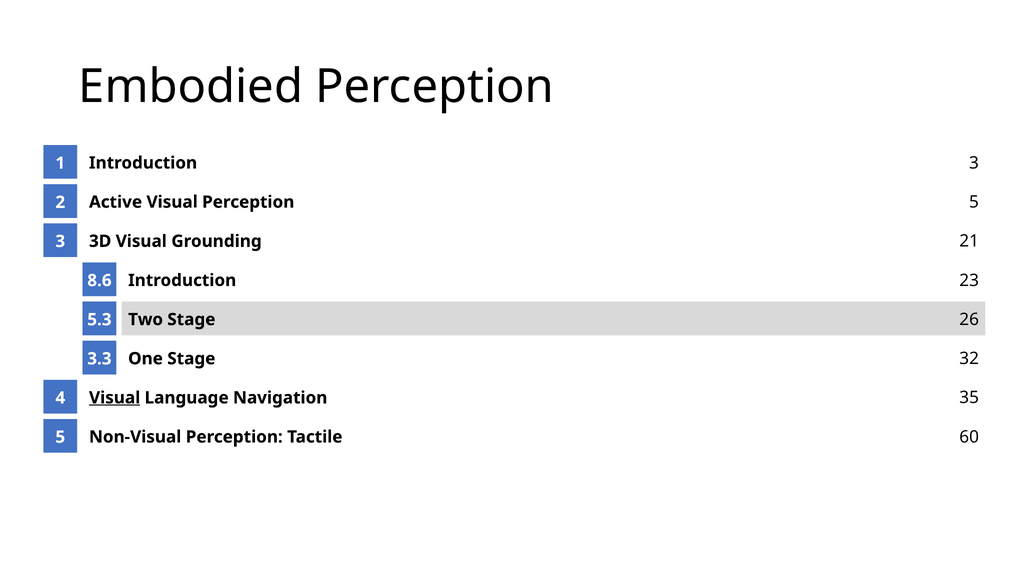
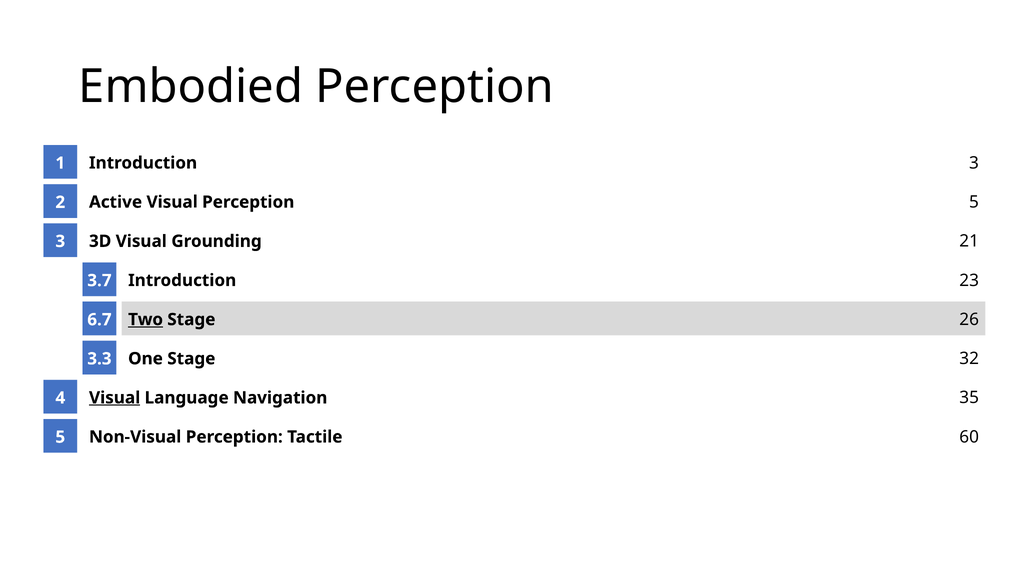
8.6: 8.6 -> 3.7
Two underline: none -> present
5.3: 5.3 -> 6.7
